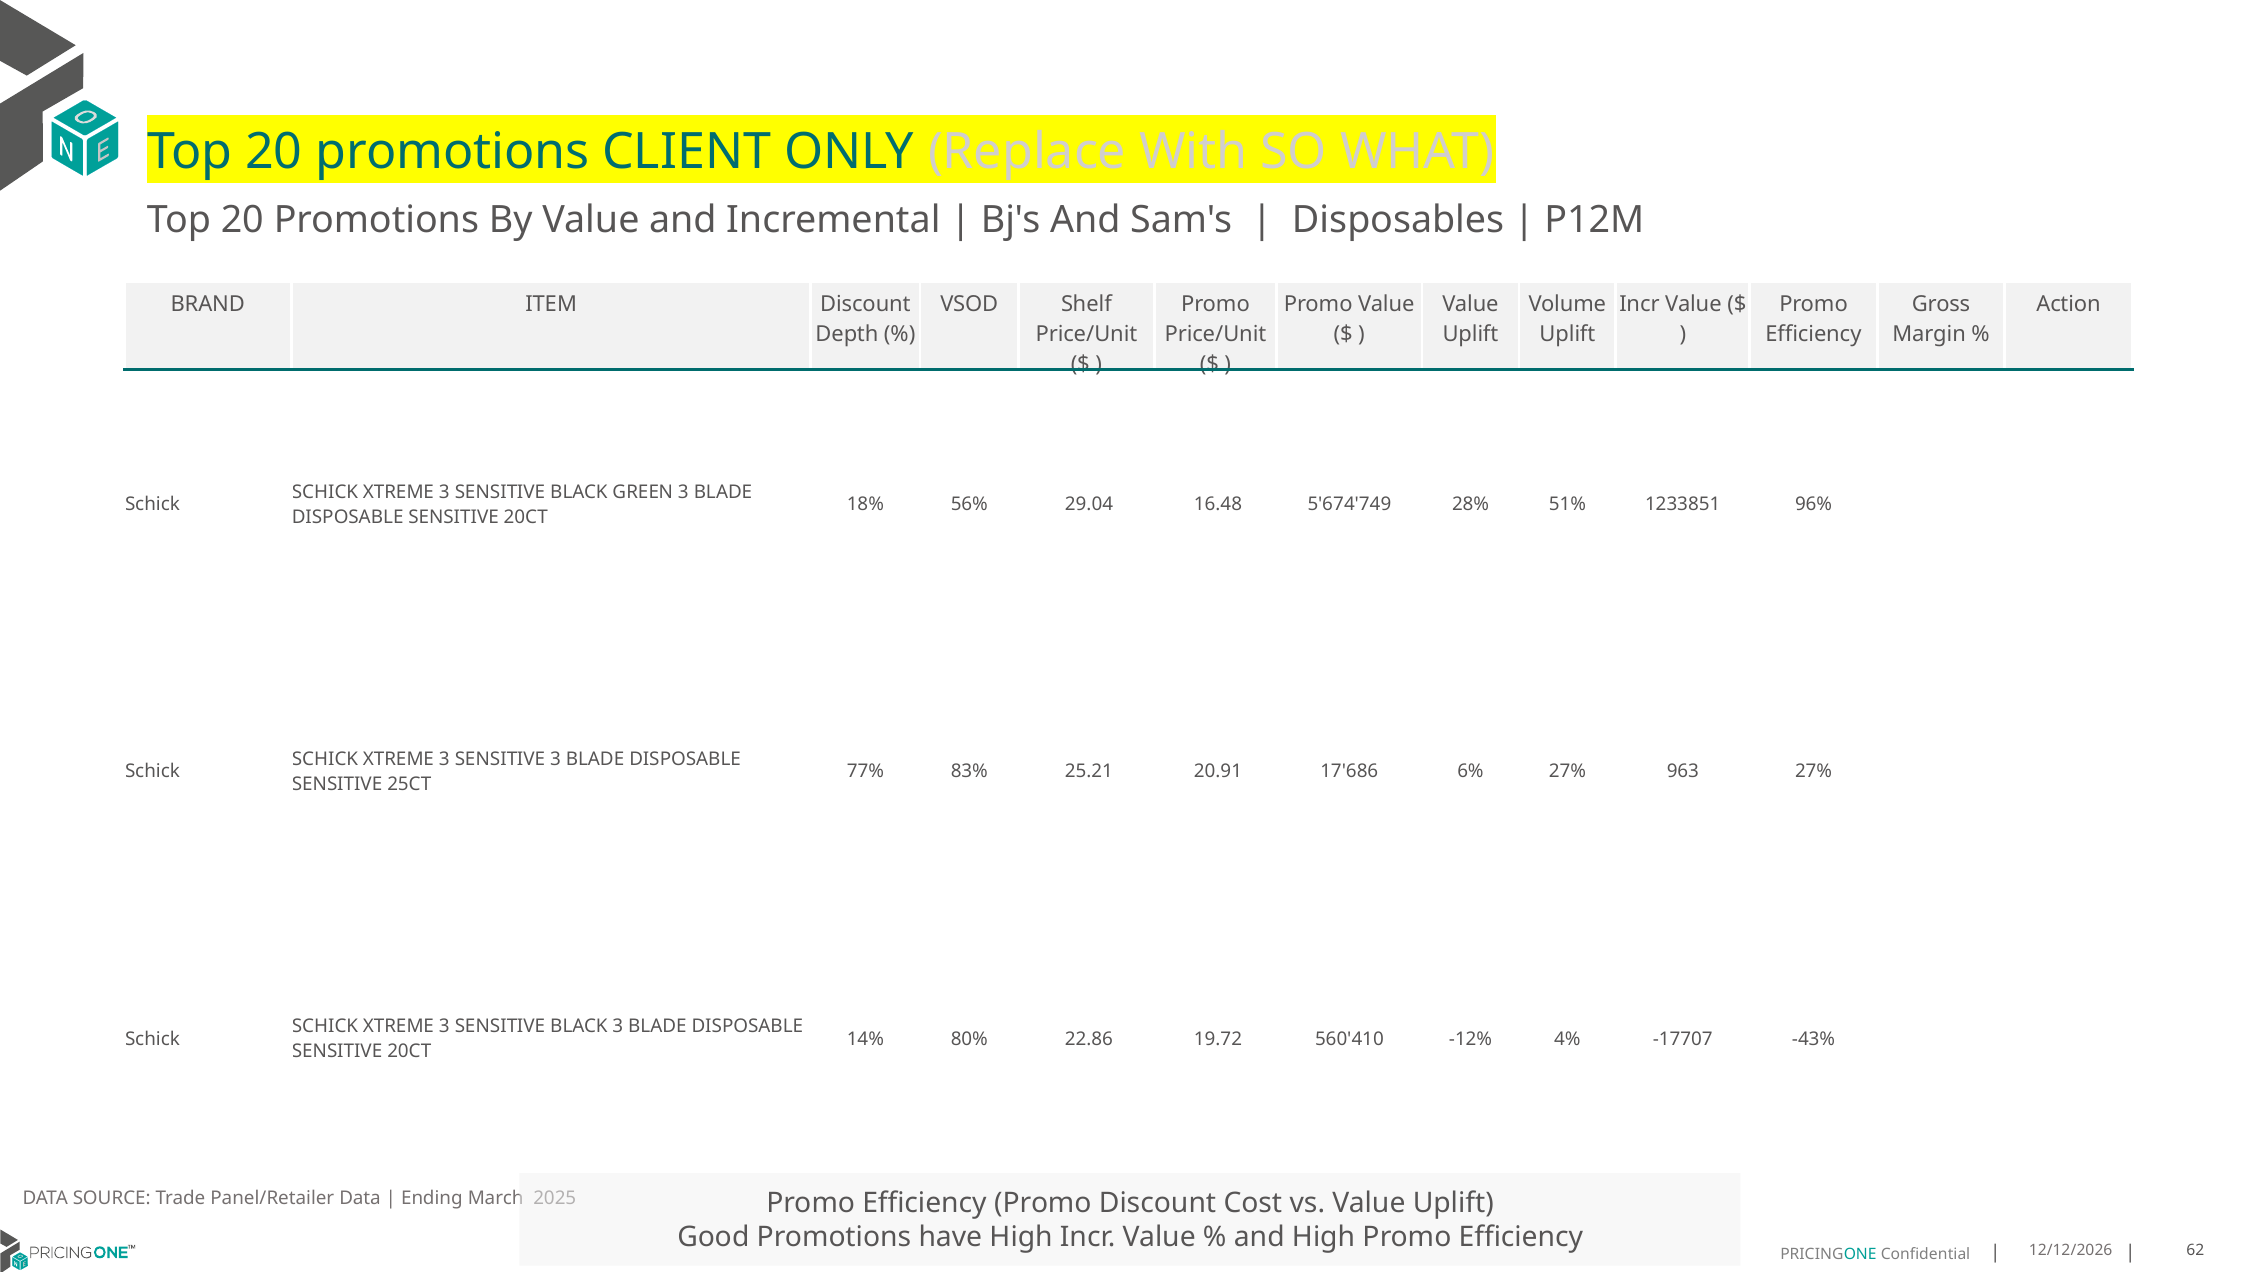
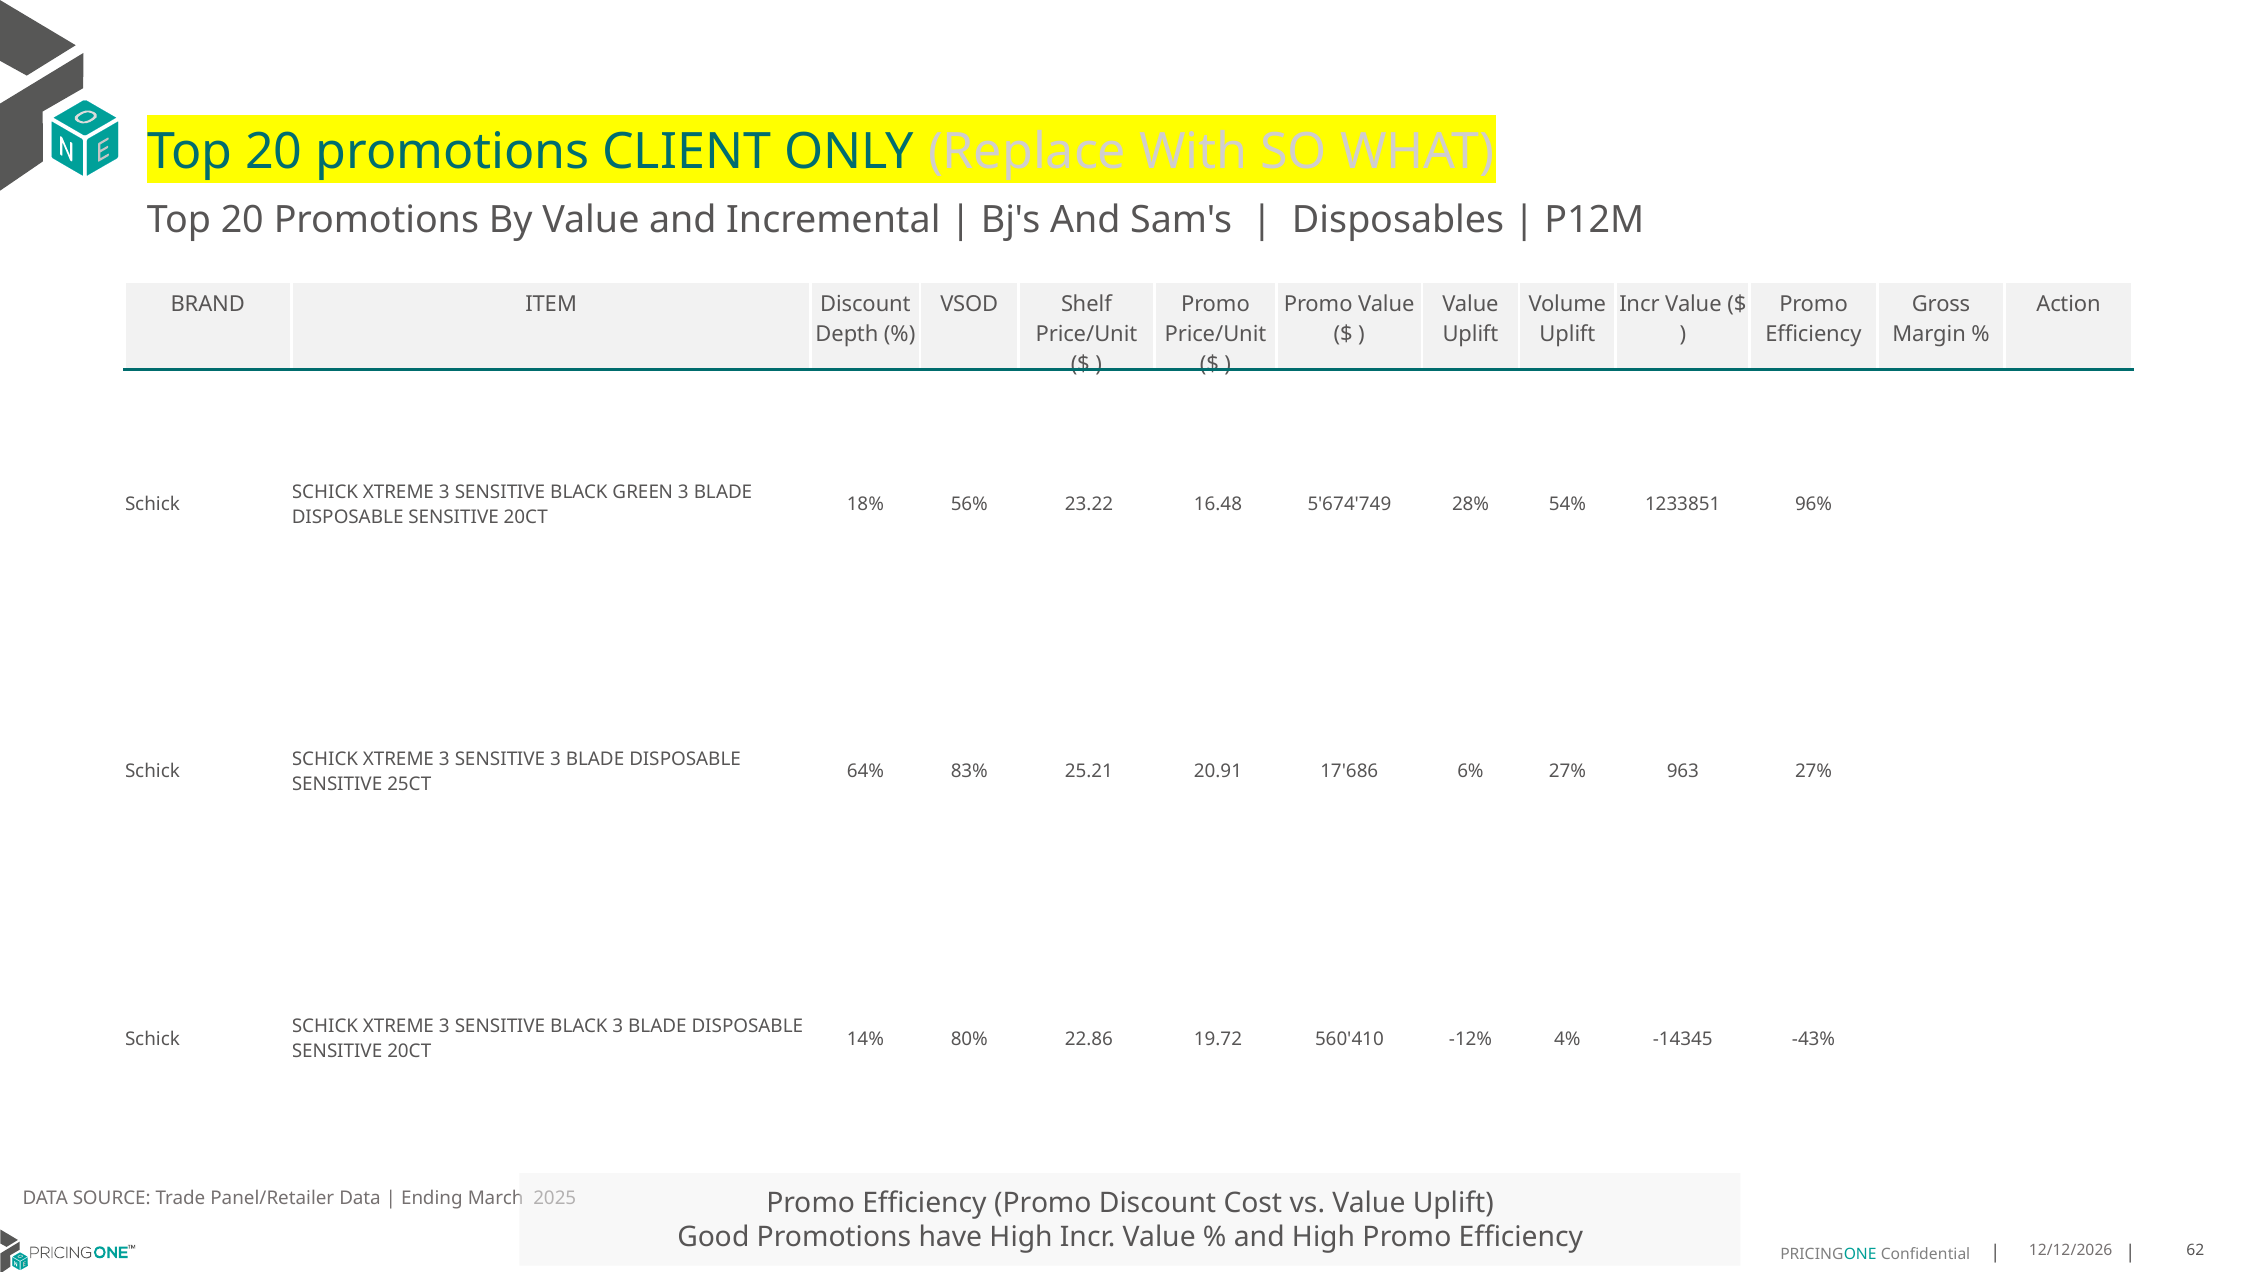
29.04: 29.04 -> 23.22
51%: 51% -> 54%
77%: 77% -> 64%
-17707: -17707 -> -14345
